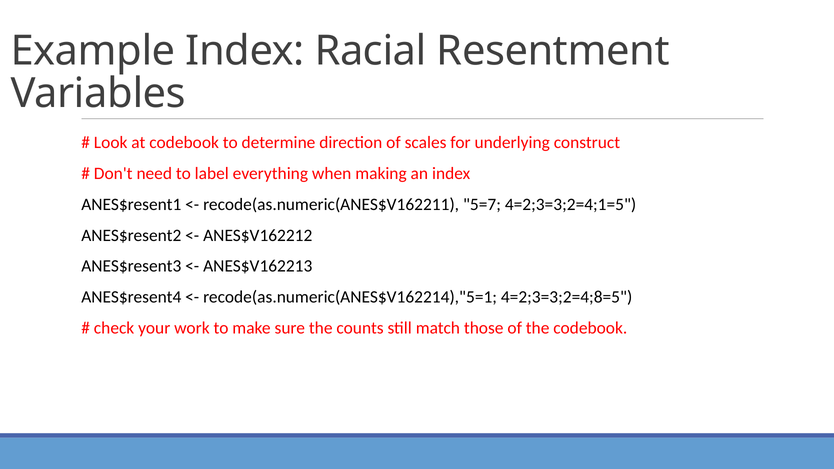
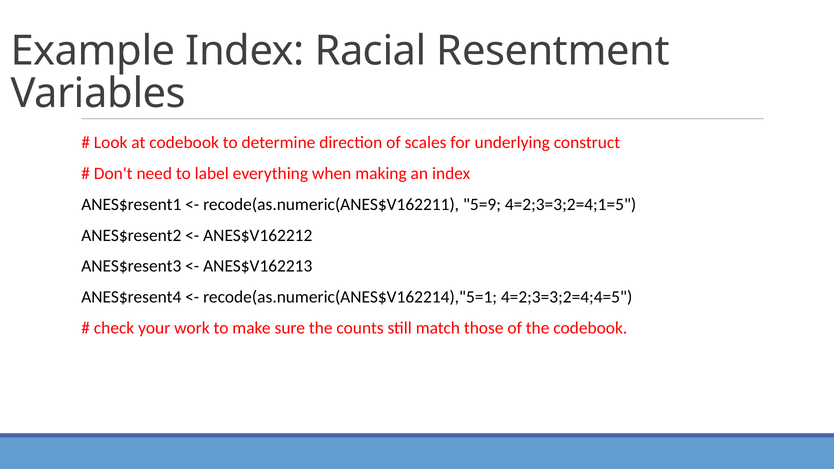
5=7: 5=7 -> 5=9
4=2;3=3;2=4;8=5: 4=2;3=3;2=4;8=5 -> 4=2;3=3;2=4;4=5
